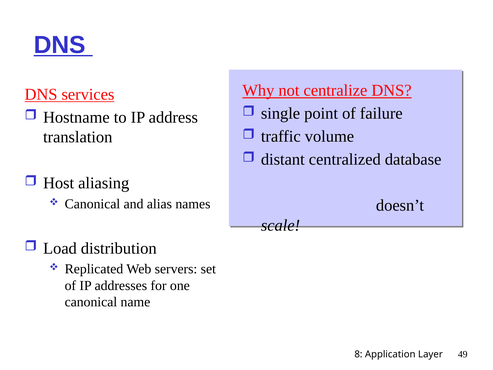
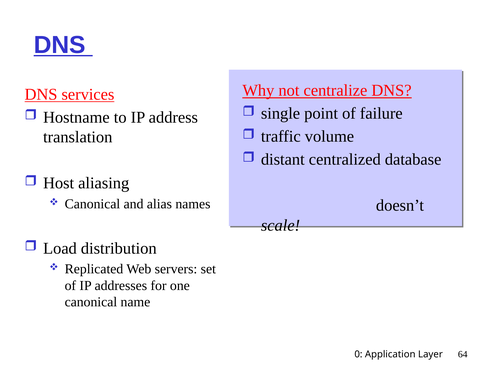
8: 8 -> 0
49: 49 -> 64
